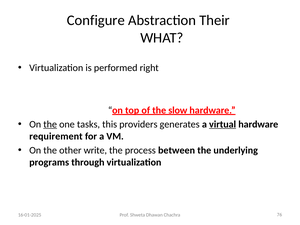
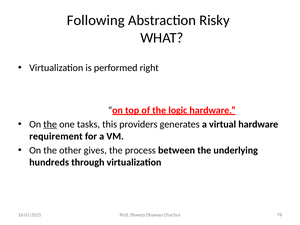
Configure: Configure -> Following
Their: Their -> Risky
slow: slow -> logic
virtual underline: present -> none
write: write -> gives
programs: programs -> hundreds
